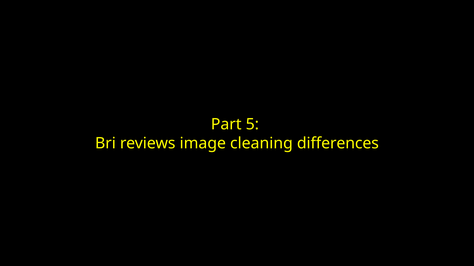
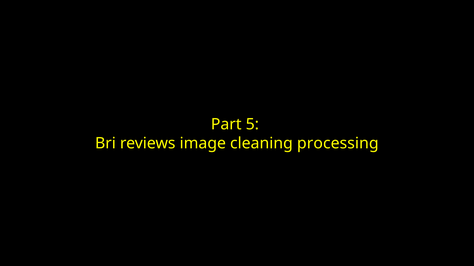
differences: differences -> processing
